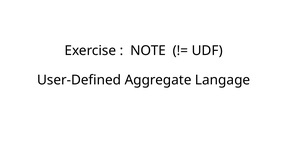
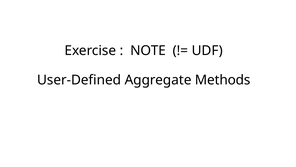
Langage: Langage -> Methods
